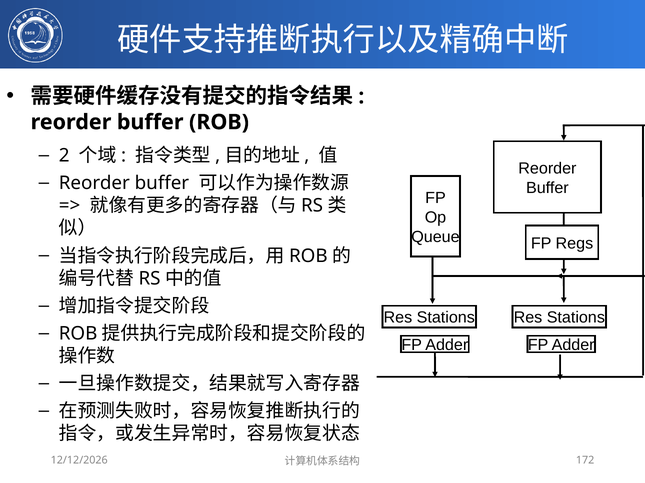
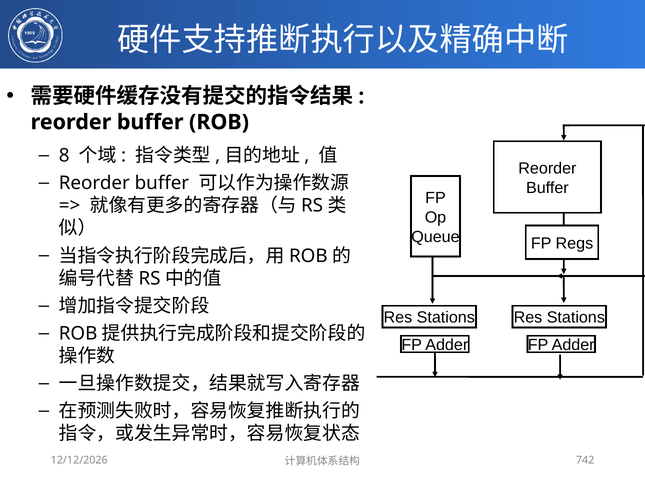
2: 2 -> 8
172: 172 -> 742
